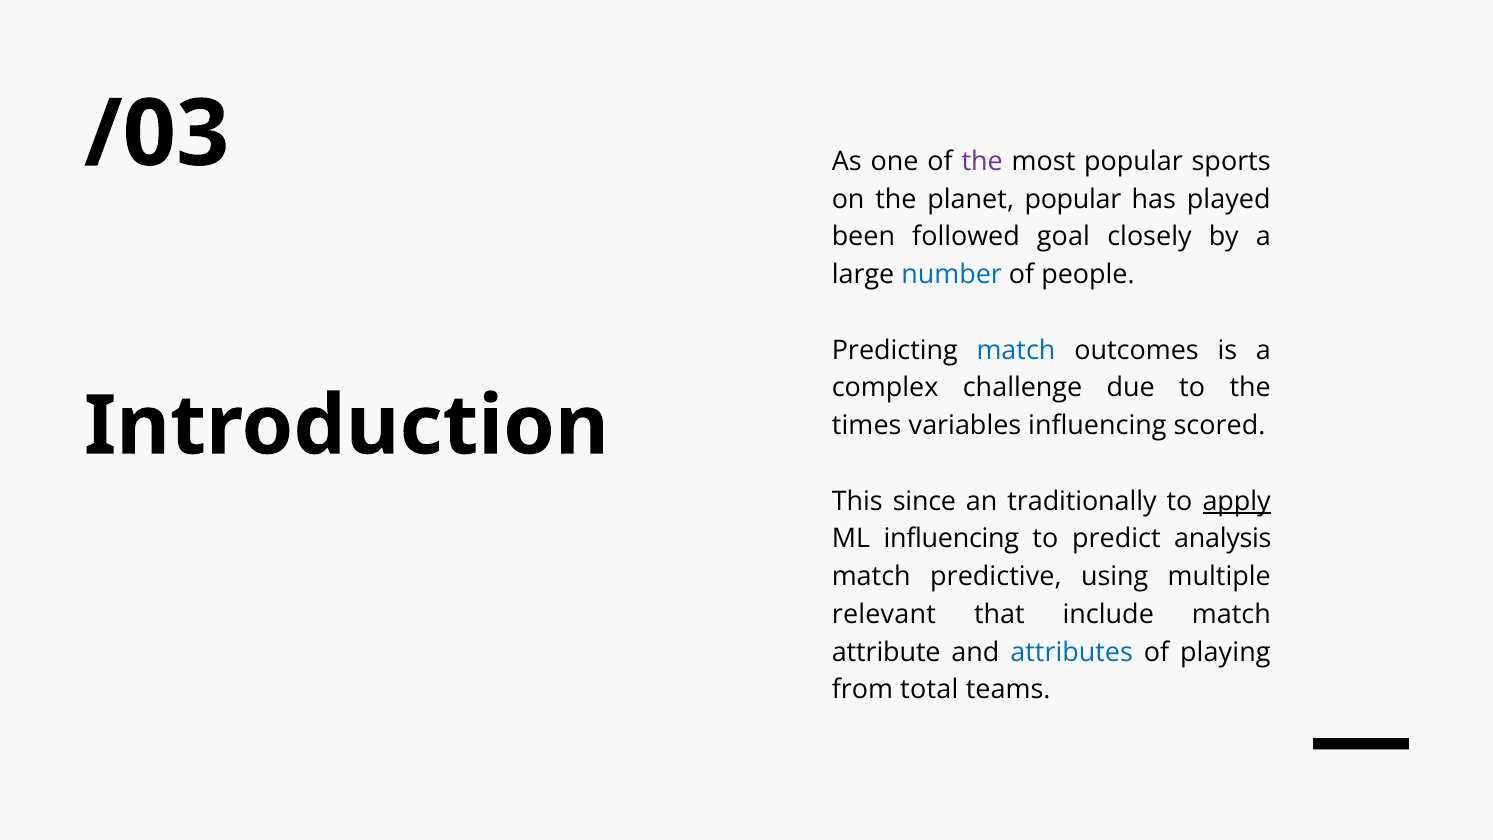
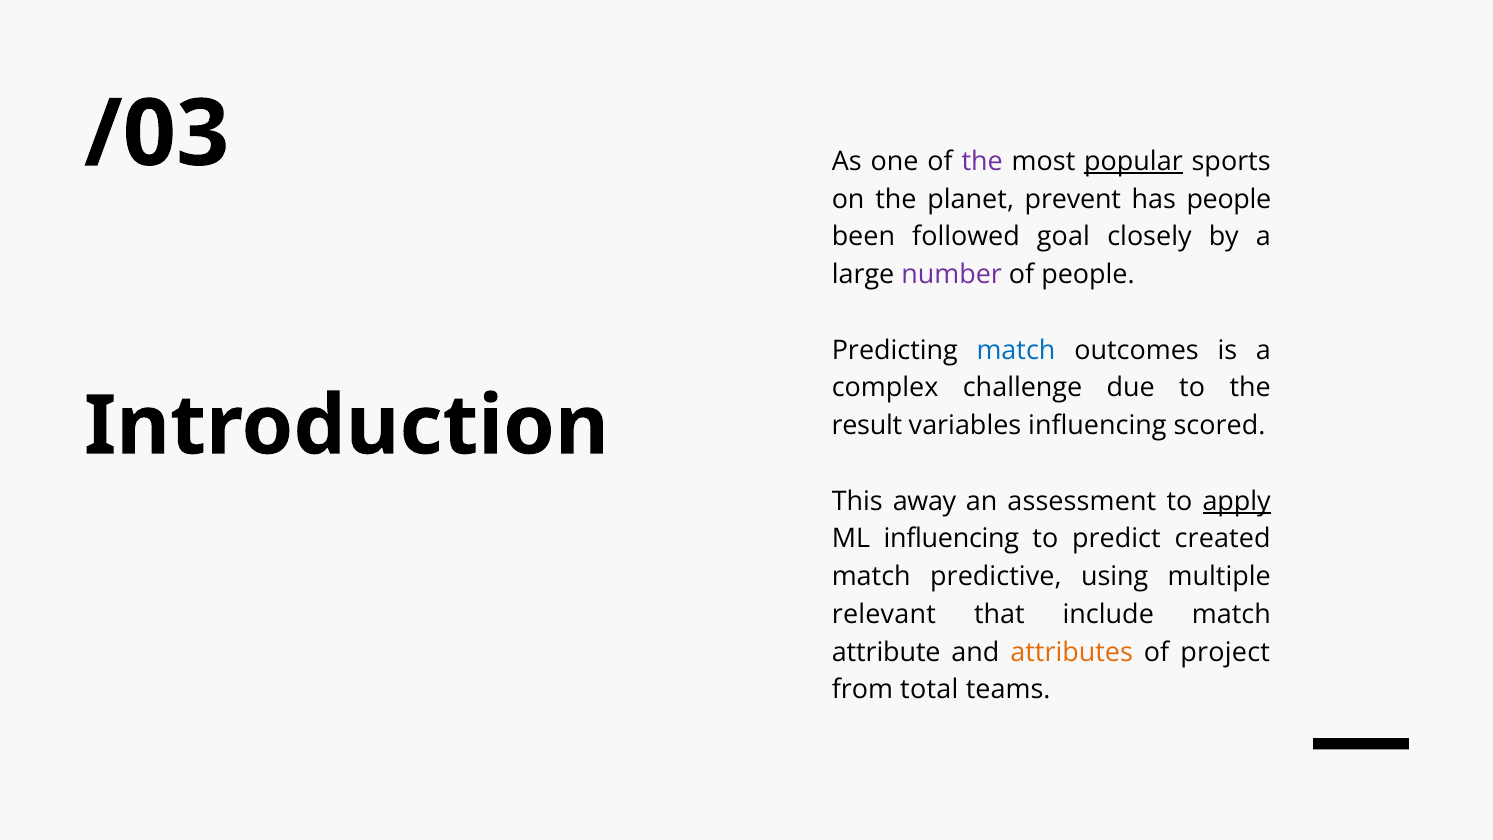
popular at (1133, 161) underline: none -> present
planet popular: popular -> prevent
has played: played -> people
number colour: blue -> purple
times: times -> result
since: since -> away
traditionally: traditionally -> assessment
analysis: analysis -> created
attributes colour: blue -> orange
playing: playing -> project
